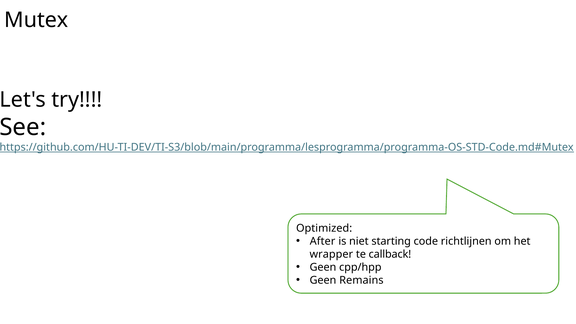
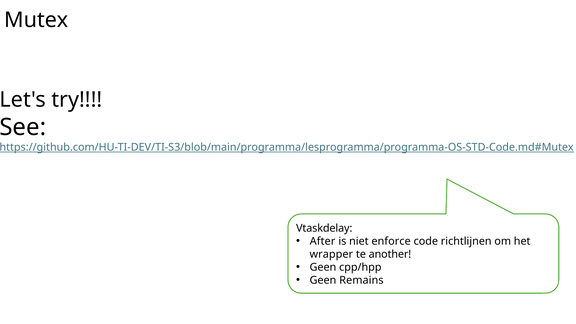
Optimized: Optimized -> Vtaskdelay
starting: starting -> enforce
callback: callback -> another
